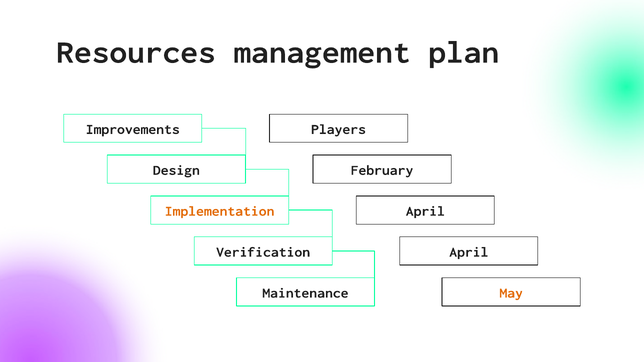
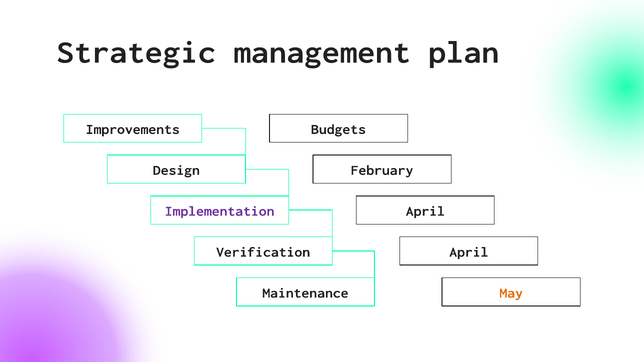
Resources: Resources -> Strategic
Players: Players -> Budgets
Implementation colour: orange -> purple
